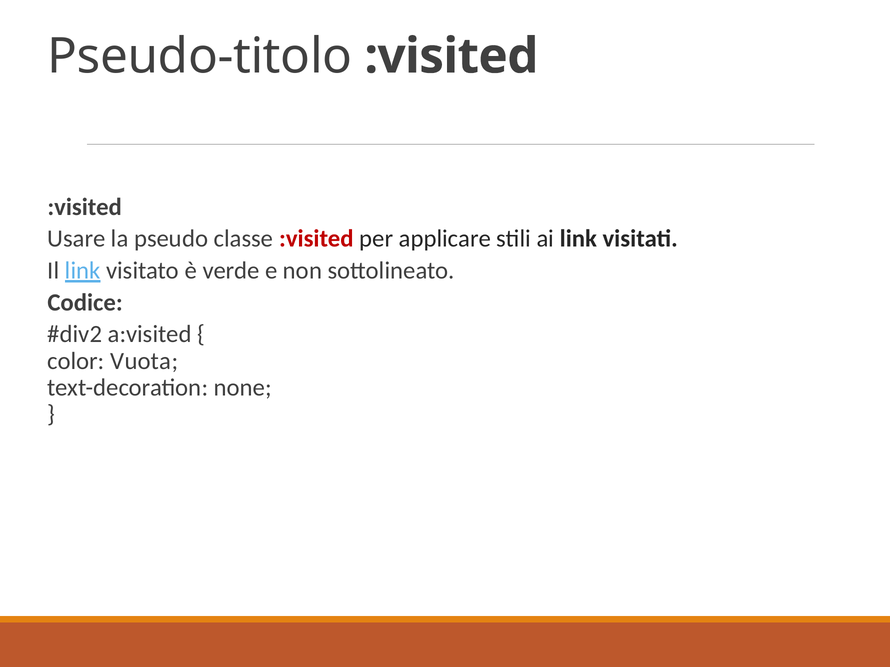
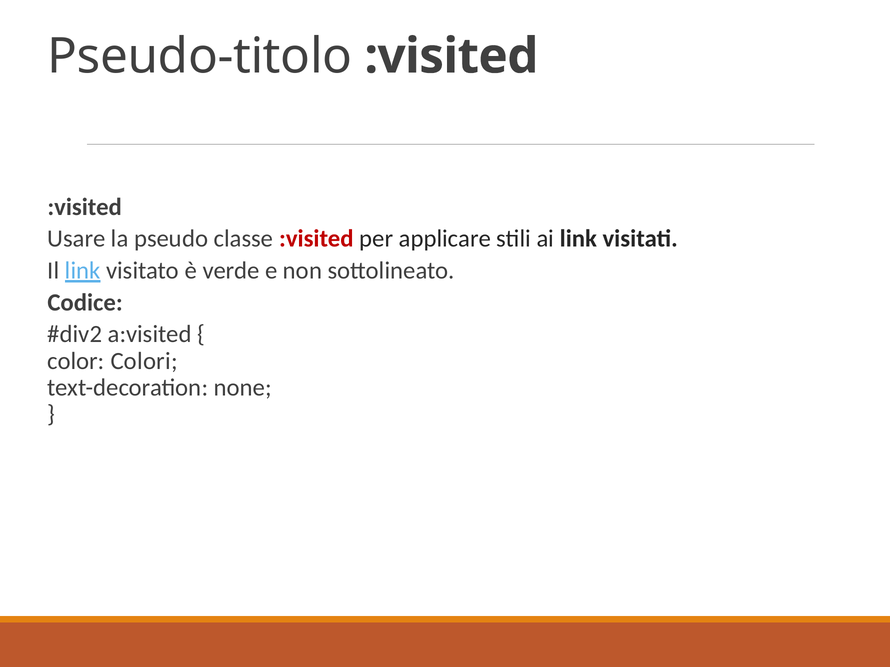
Vuota: Vuota -> Colori
